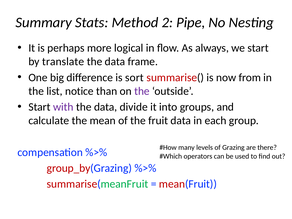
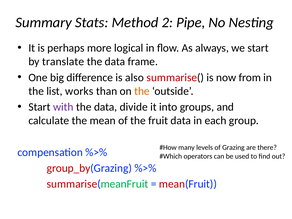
sort: sort -> also
notice: notice -> works
the at (142, 91) colour: purple -> orange
